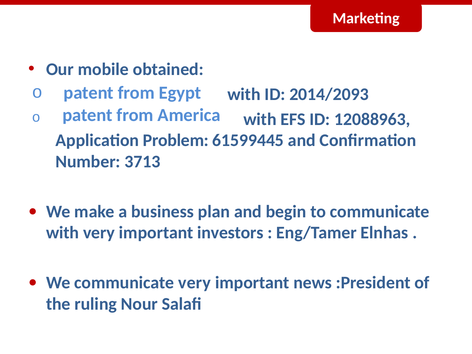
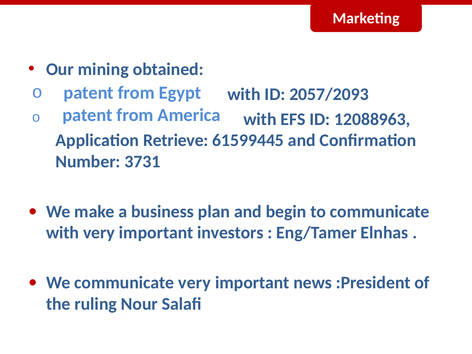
mobile: mobile -> mining
2014/2093: 2014/2093 -> 2057/2093
Problem: Problem -> Retrieve
3713: 3713 -> 3731
